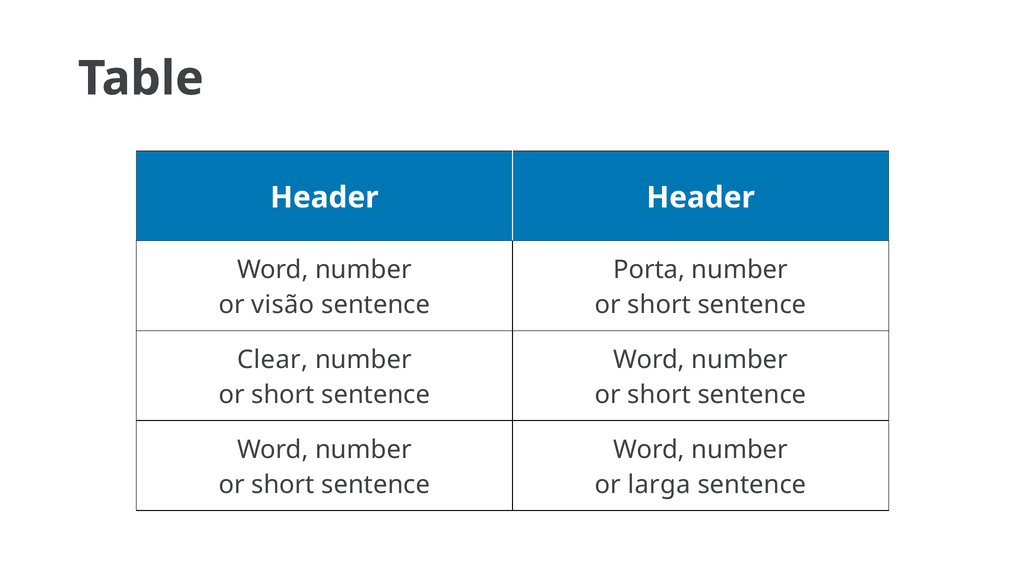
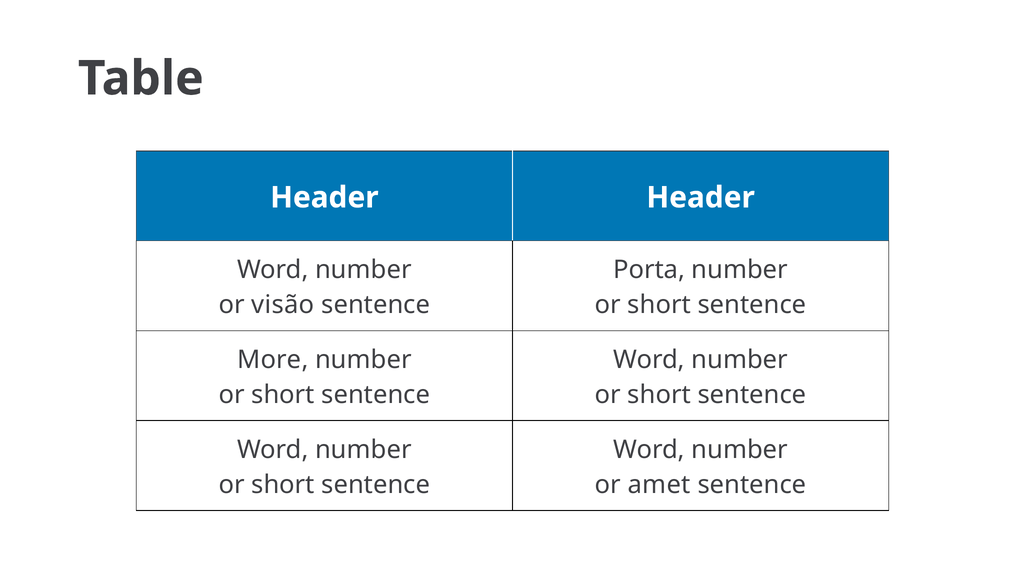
Clear: Clear -> More
larga: larga -> amet
